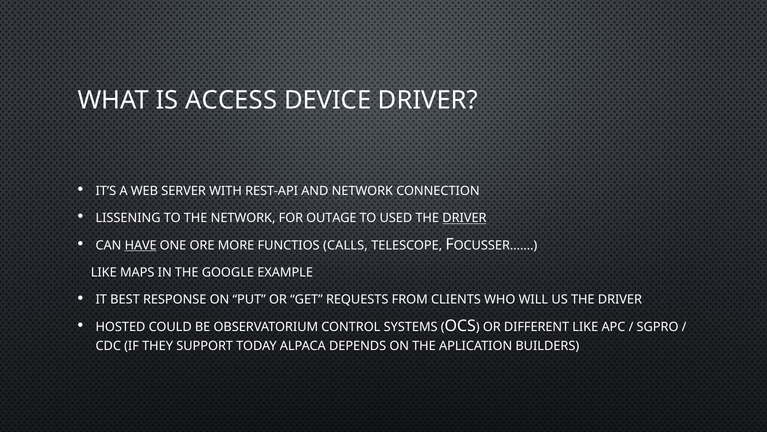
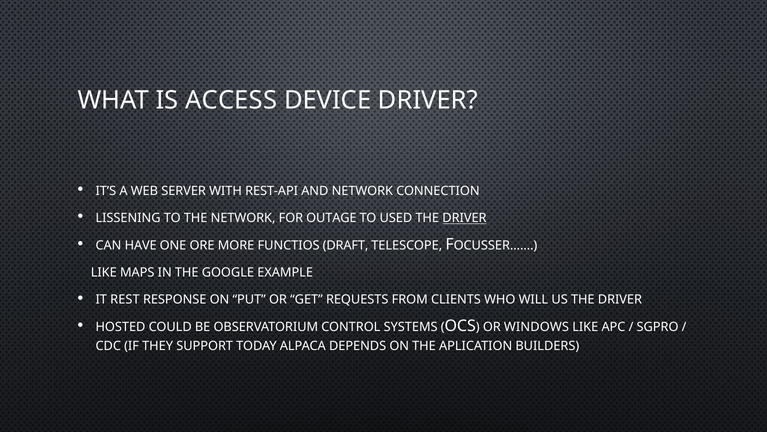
HAVE underline: present -> none
CALLS: CALLS -> DRAFT
BEST: BEST -> REST
DIFFERENT: DIFFERENT -> WINDOWS
